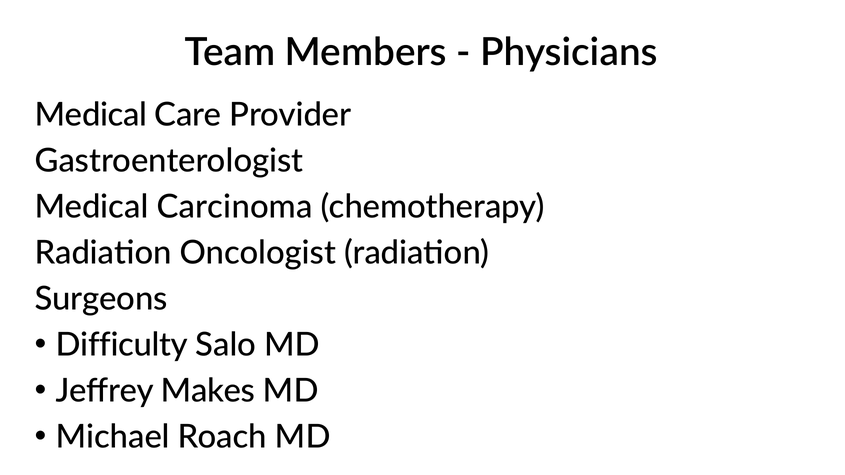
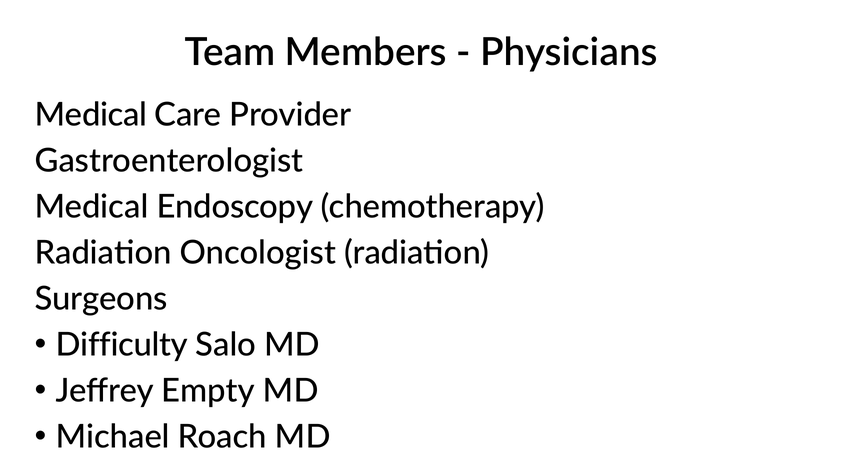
Carcinoma: Carcinoma -> Endoscopy
Makes: Makes -> Empty
